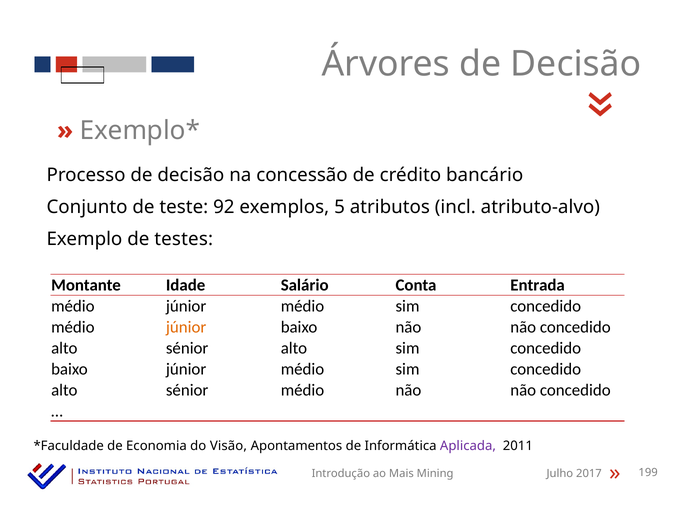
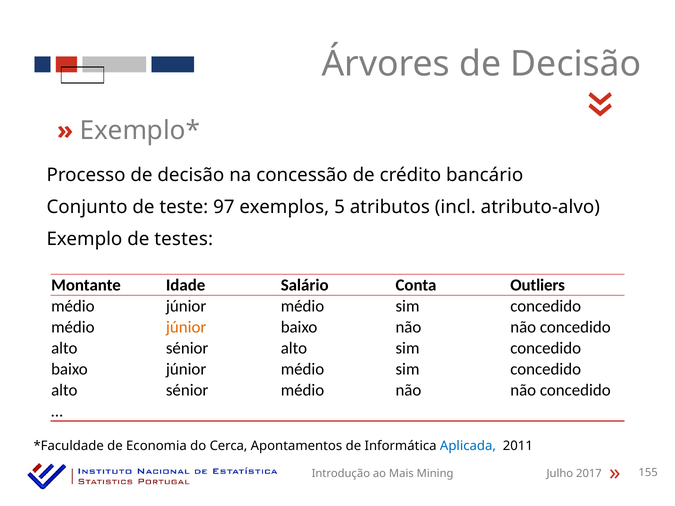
92: 92 -> 97
Entrada: Entrada -> Outliers
Visão: Visão -> Cerca
Aplicada colour: purple -> blue
199: 199 -> 155
